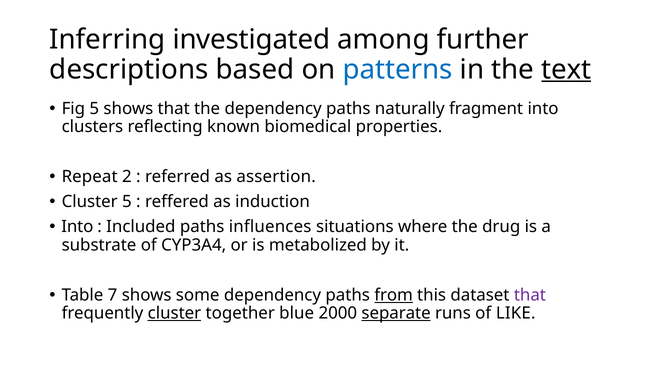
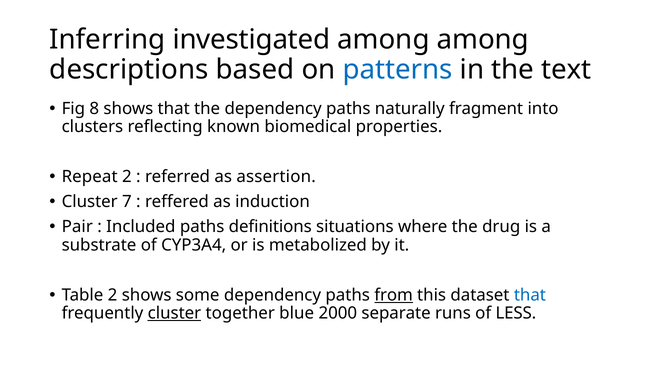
among further: further -> among
text underline: present -> none
Fig 5: 5 -> 8
Cluster 5: 5 -> 7
Into at (77, 227): Into -> Pair
influences: influences -> definitions
Table 7: 7 -> 2
that at (530, 295) colour: purple -> blue
separate underline: present -> none
LIKE: LIKE -> LESS
